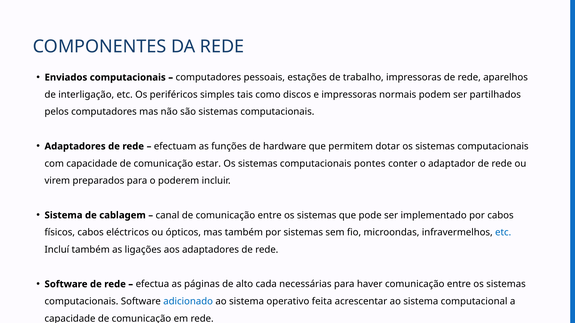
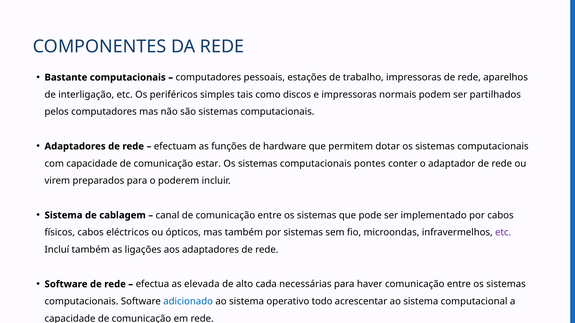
Enviados: Enviados -> Bastante
etc at (503, 233) colour: blue -> purple
páginas: páginas -> elevada
feita: feita -> todo
